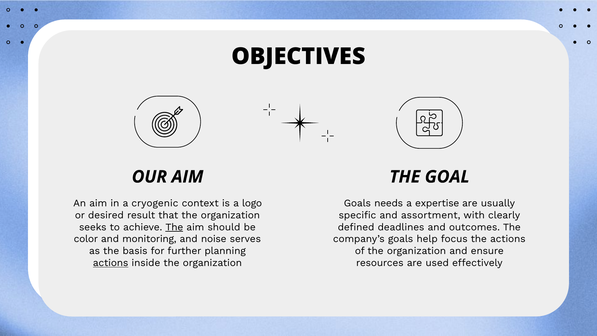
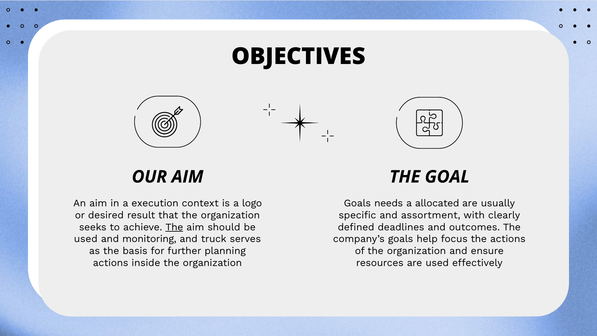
cryogenic: cryogenic -> execution
expertise: expertise -> allocated
color at (86, 239): color -> used
noise: noise -> truck
actions at (111, 263) underline: present -> none
